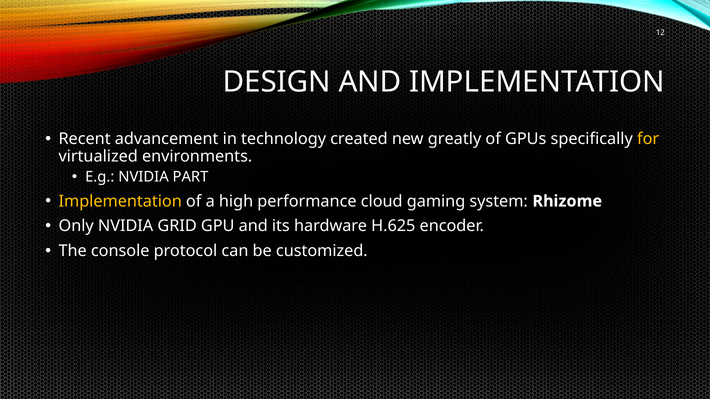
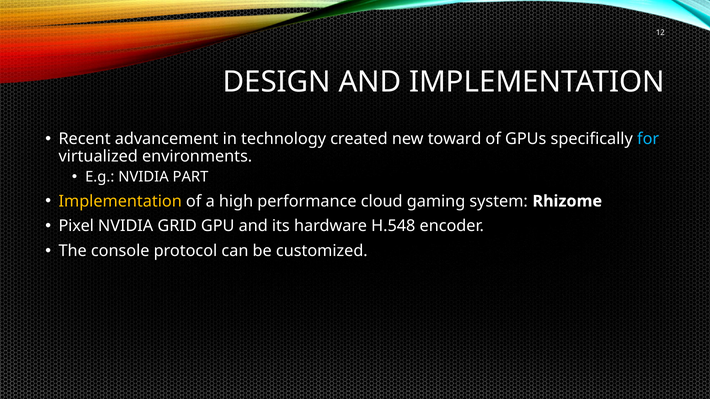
greatly: greatly -> toward
for colour: yellow -> light blue
Only: Only -> Pixel
H.625: H.625 -> H.548
